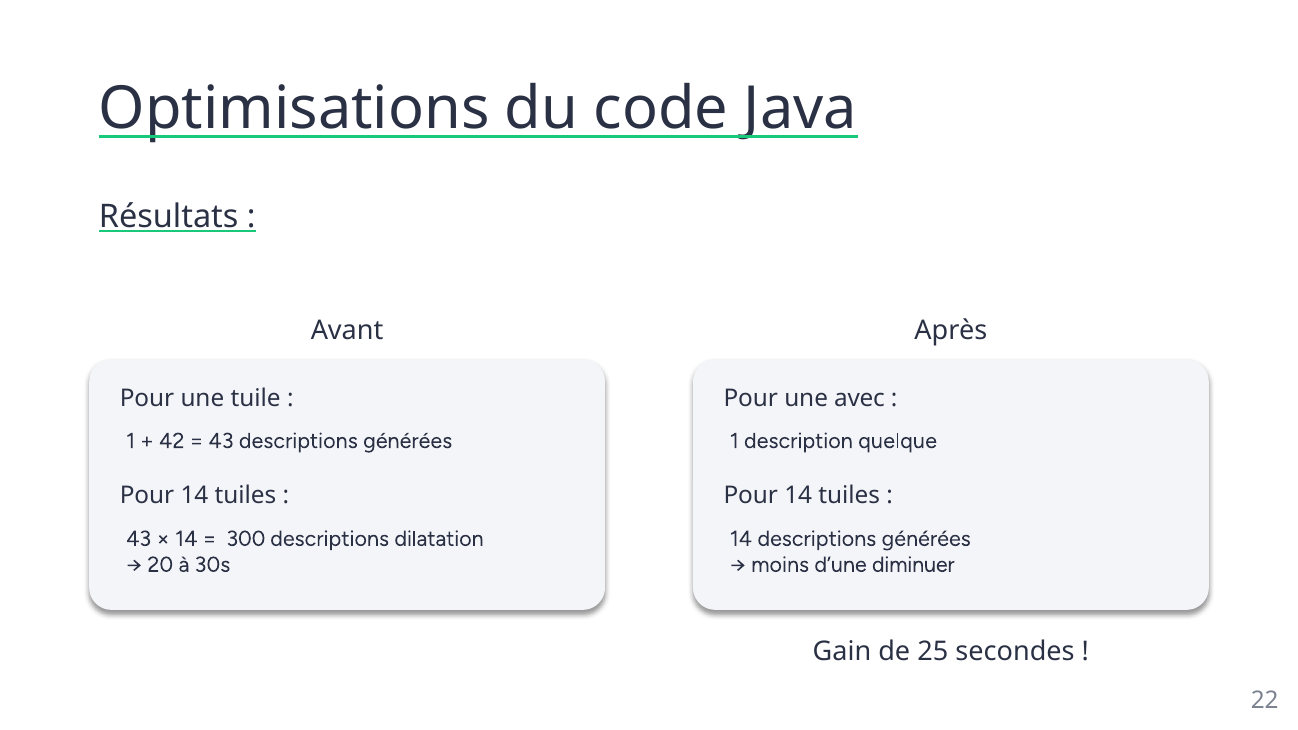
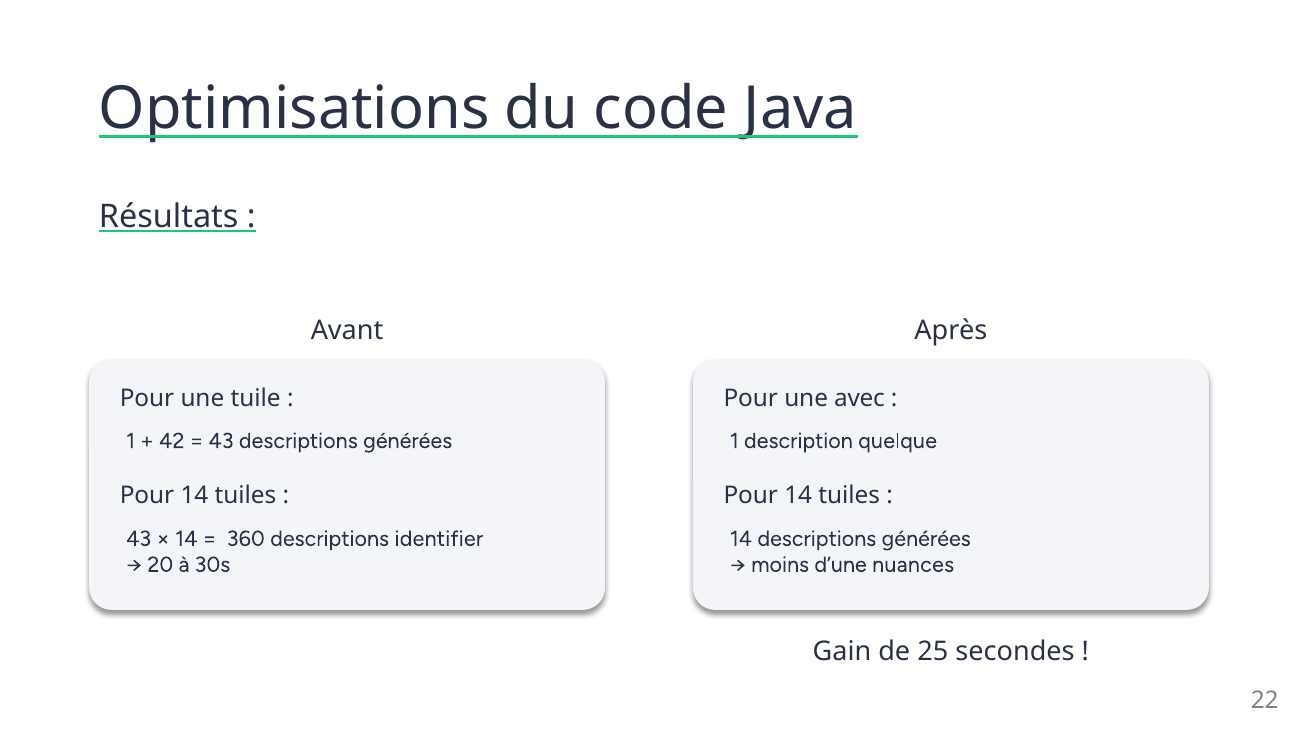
300: 300 -> 360
dilatation: dilatation -> identifier
diminuer: diminuer -> nuances
